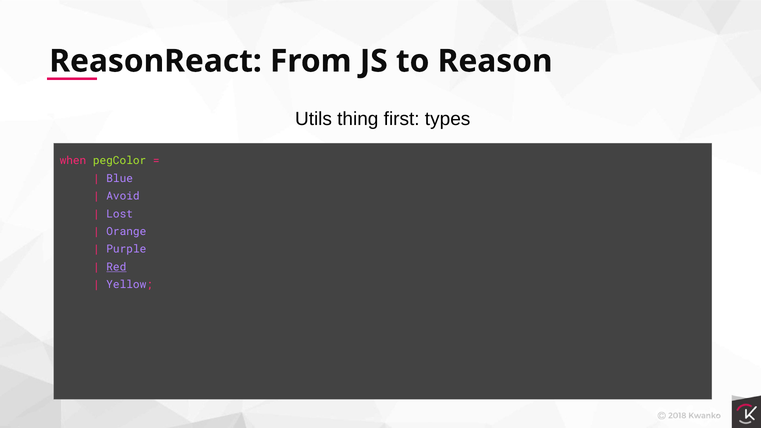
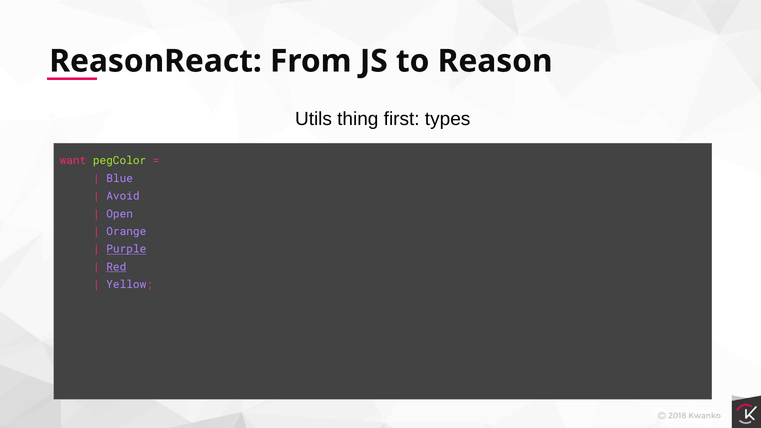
when: when -> want
Lost: Lost -> Open
Purple underline: none -> present
